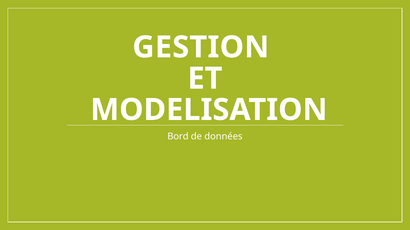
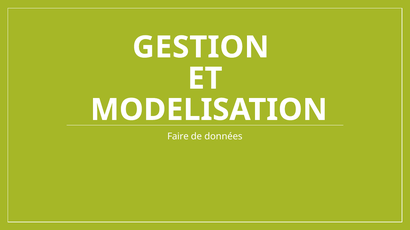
Bord: Bord -> Faire
